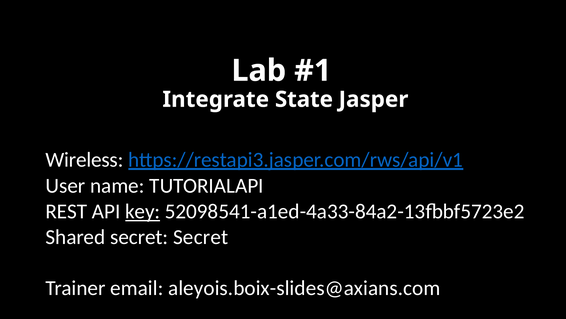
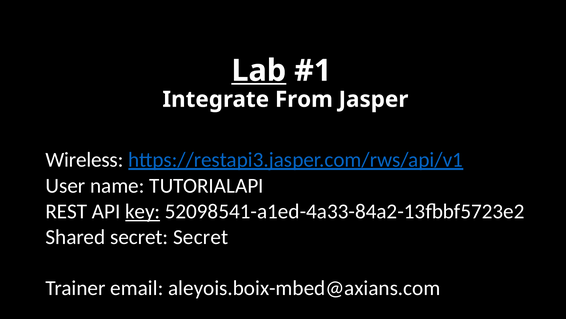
Lab underline: none -> present
State: State -> From
aleyois.boix-slides@axians.com: aleyois.boix-slides@axians.com -> aleyois.boix-mbed@axians.com
